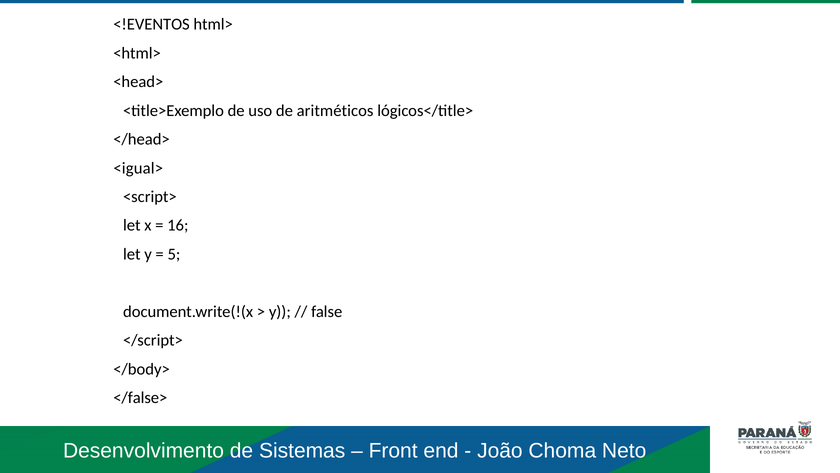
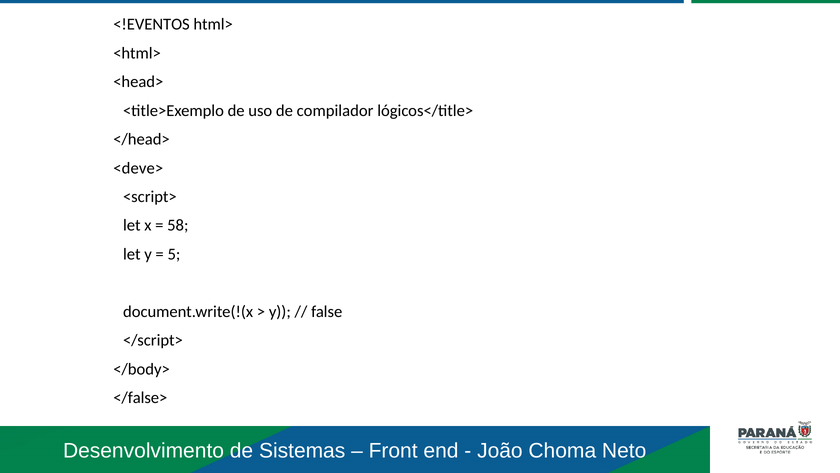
aritméticos: aritméticos -> compilador
<igual>: <igual> -> <deve>
16: 16 -> 58
